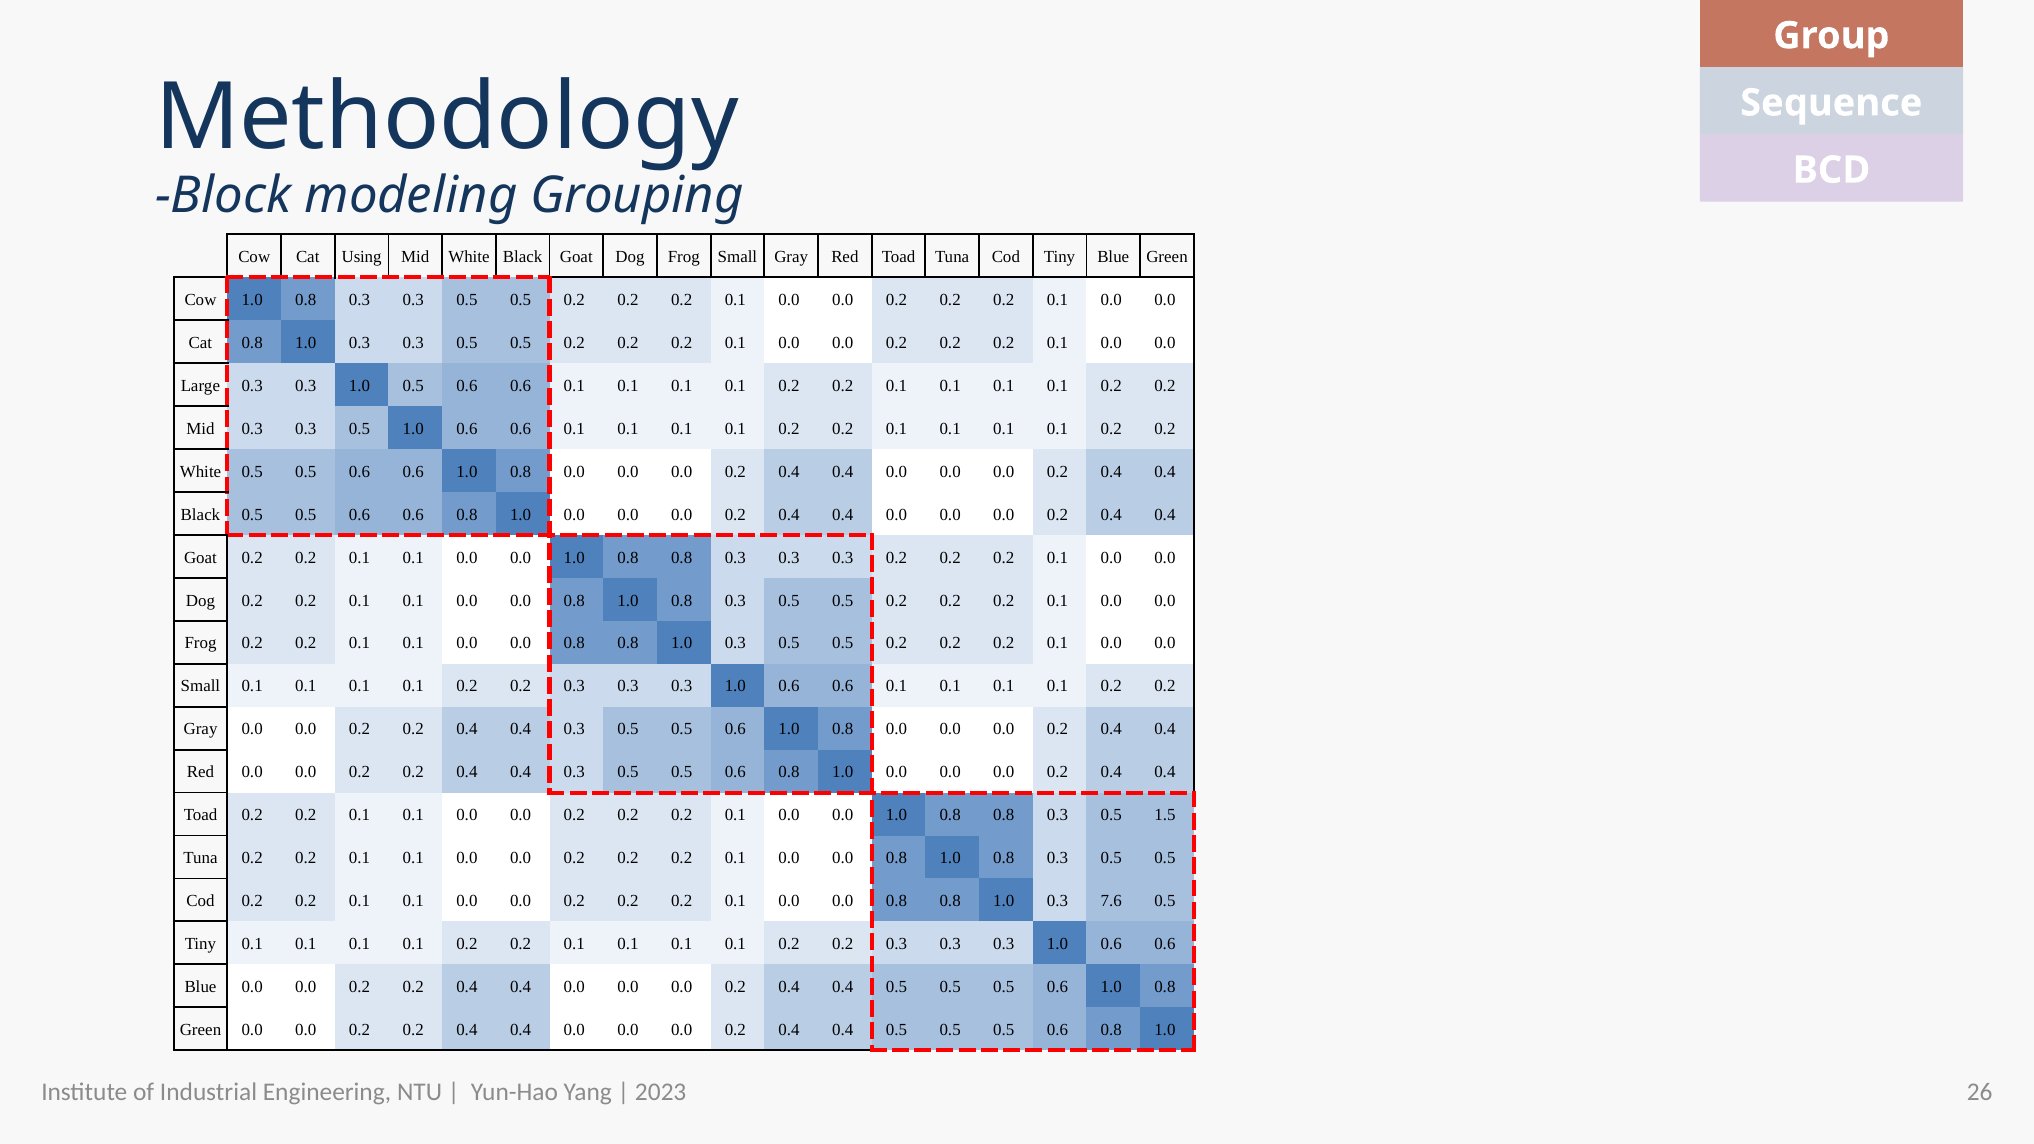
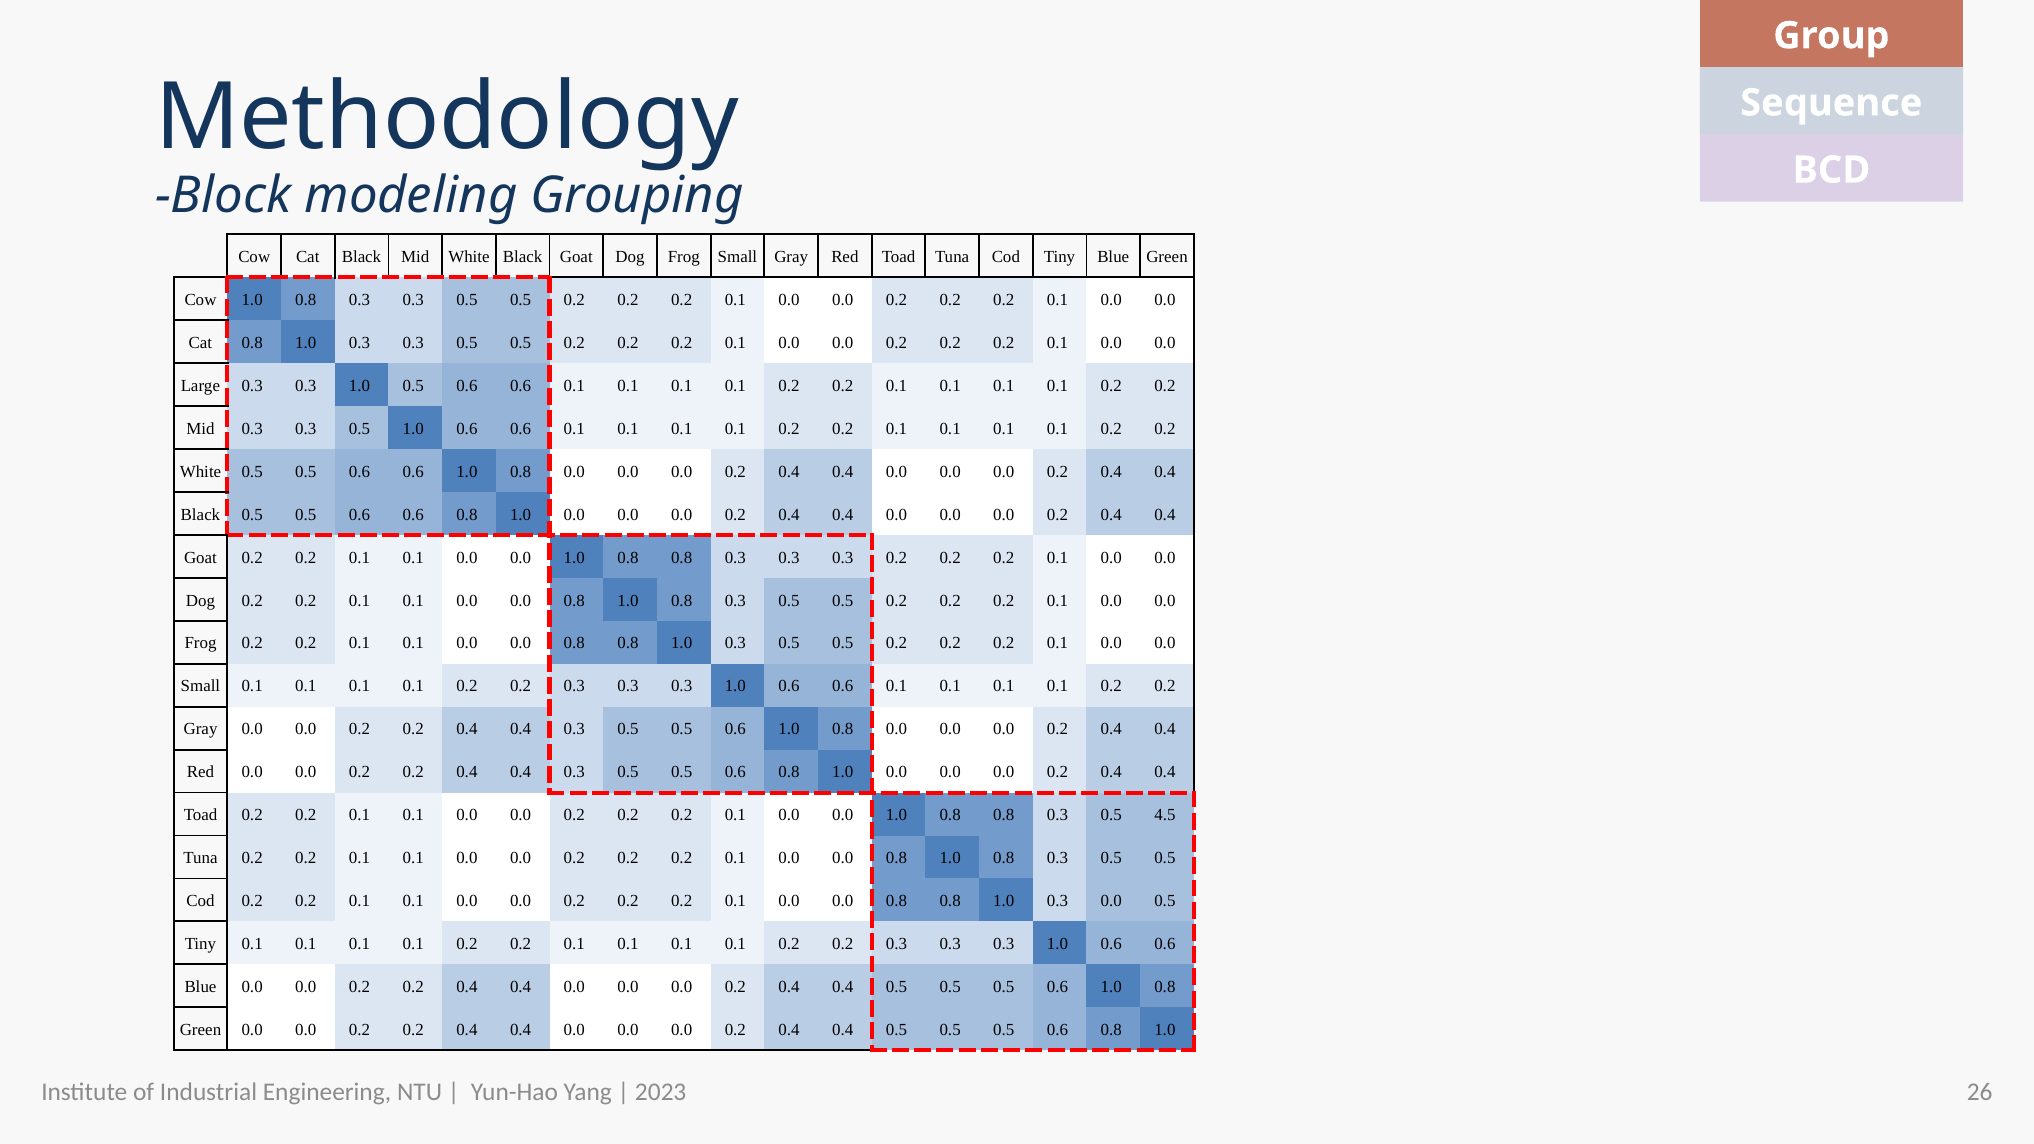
Cat Using: Using -> Black
1.5: 1.5 -> 4.5
0.3 7.6: 7.6 -> 0.0
